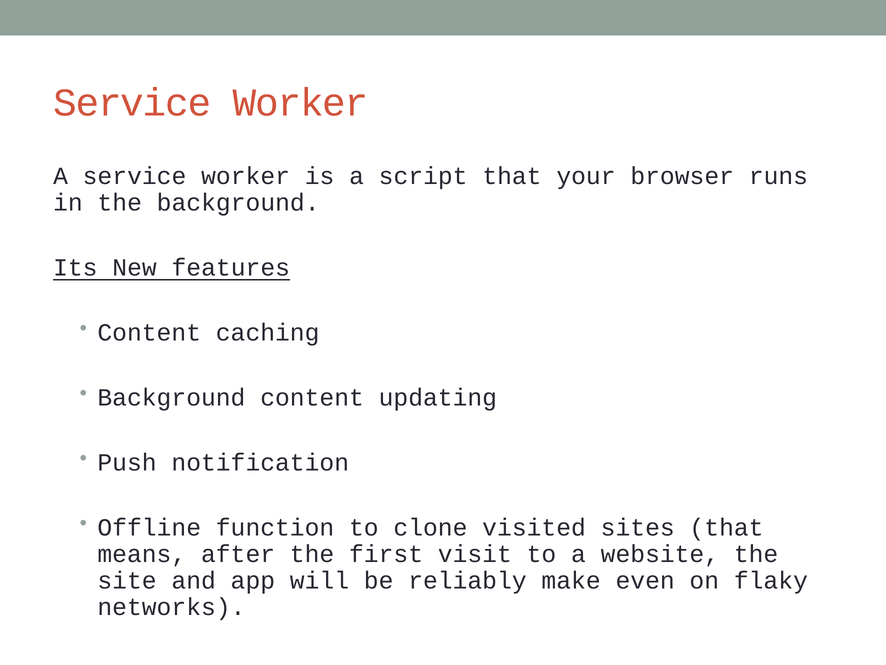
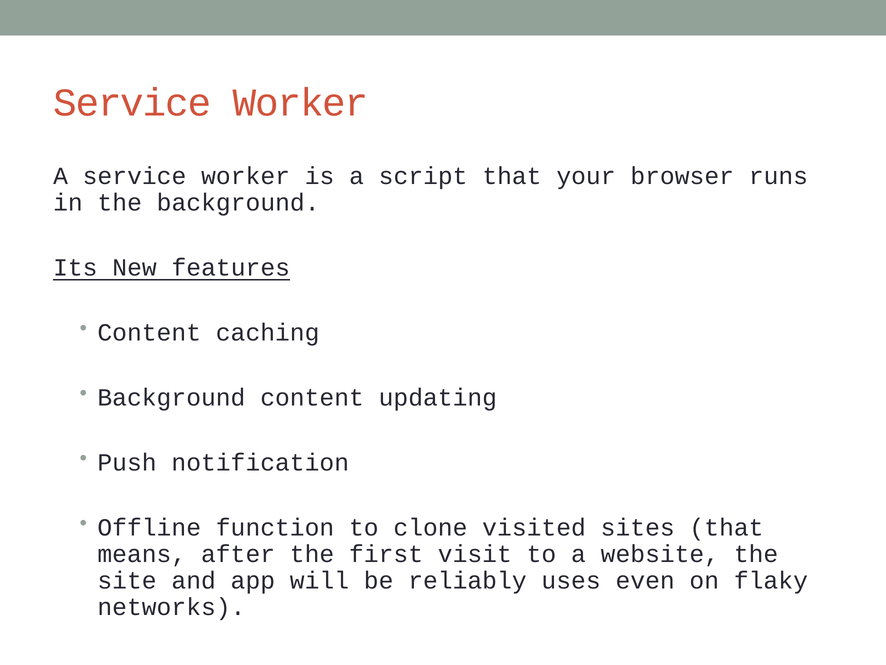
make: make -> uses
